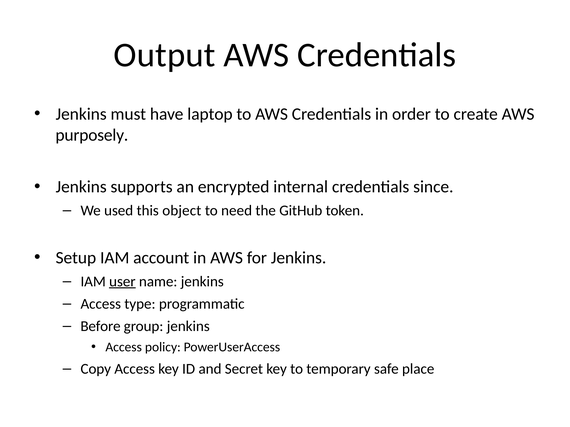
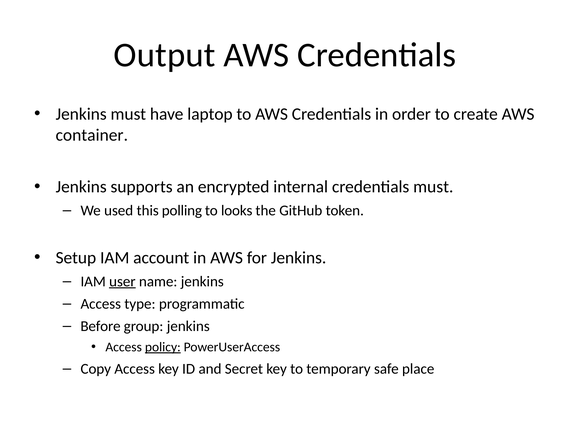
purposely: purposely -> container
credentials since: since -> must
object: object -> polling
need: need -> looks
policy underline: none -> present
